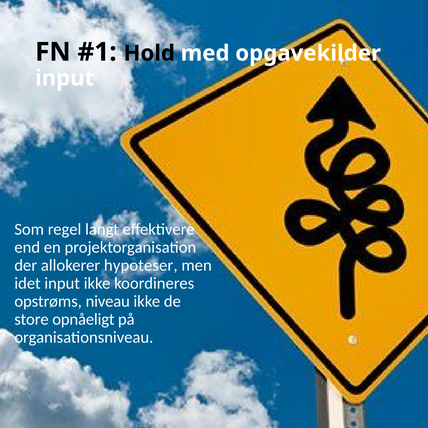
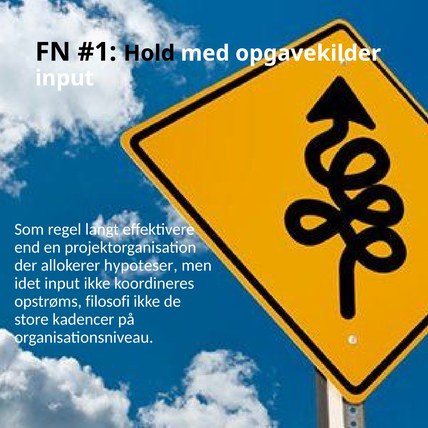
niveau: niveau -> filosofi
opnåeligt: opnåeligt -> kadencer
